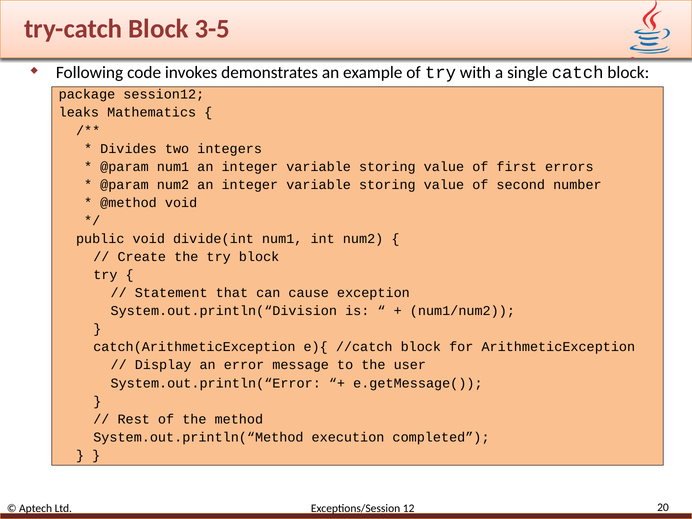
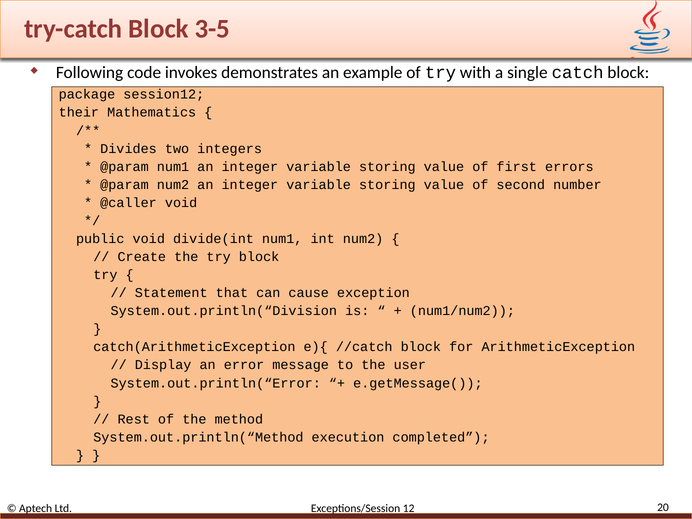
leaks: leaks -> their
@method: @method -> @caller
